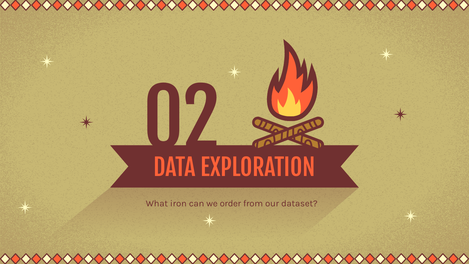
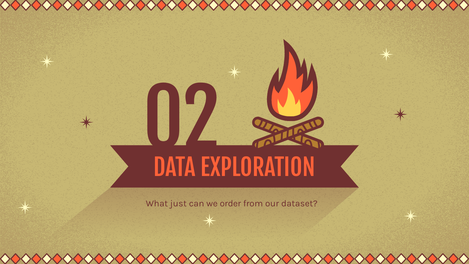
iron: iron -> just
